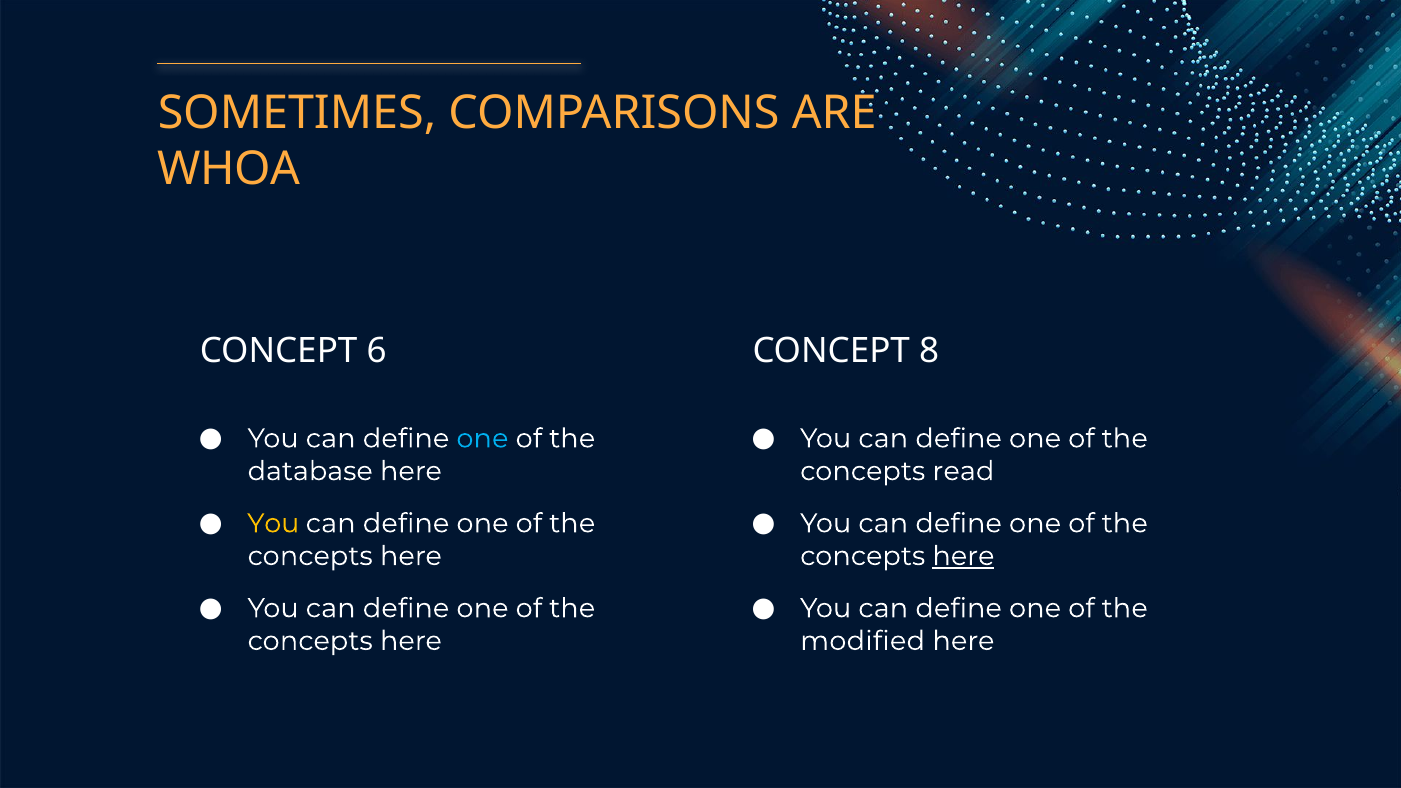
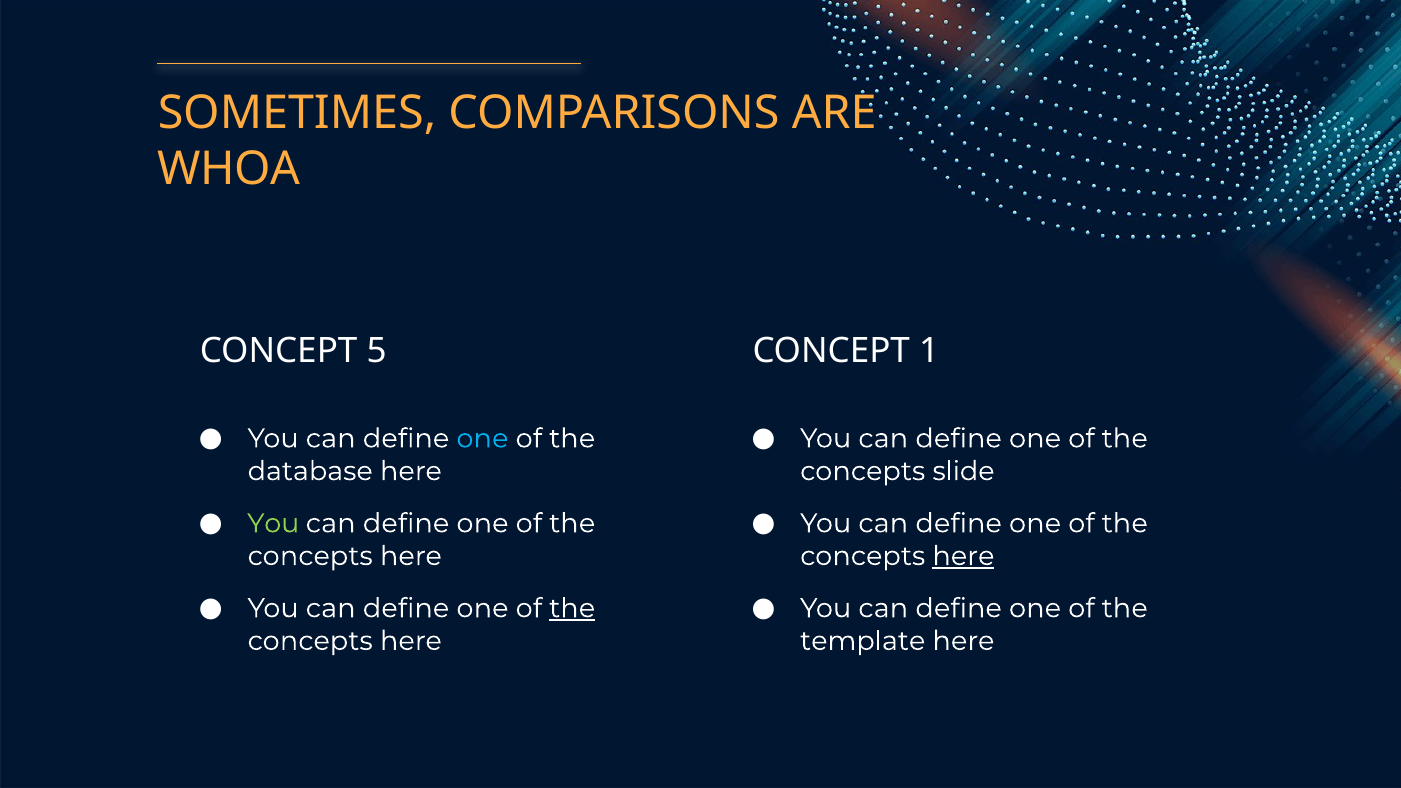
6: 6 -> 5
8: 8 -> 1
read: read -> slide
You at (273, 523) colour: yellow -> light green
the at (572, 608) underline: none -> present
modified: modified -> template
